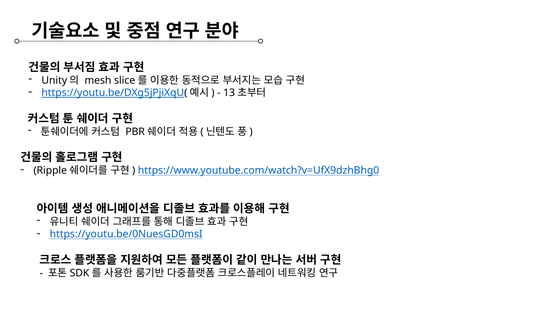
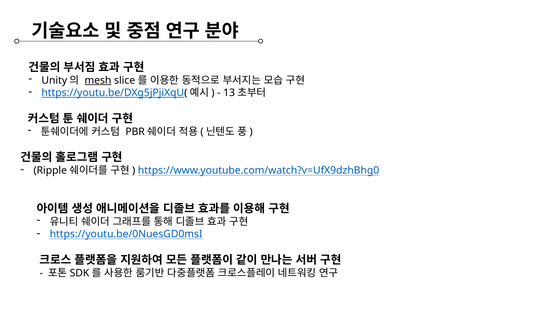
mesh underline: none -> present
